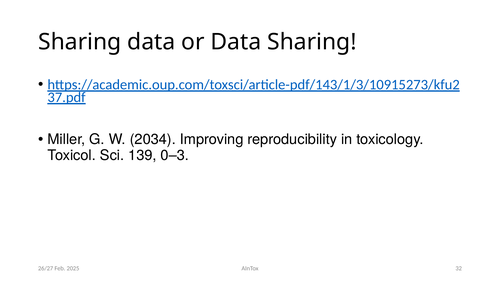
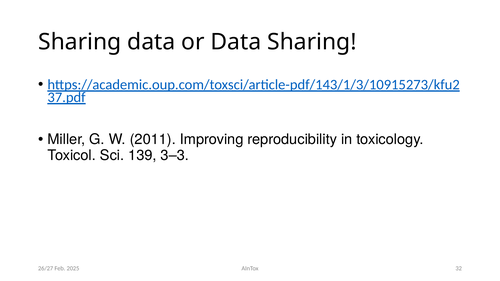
2034: 2034 -> 2011
0–3: 0–3 -> 3–3
